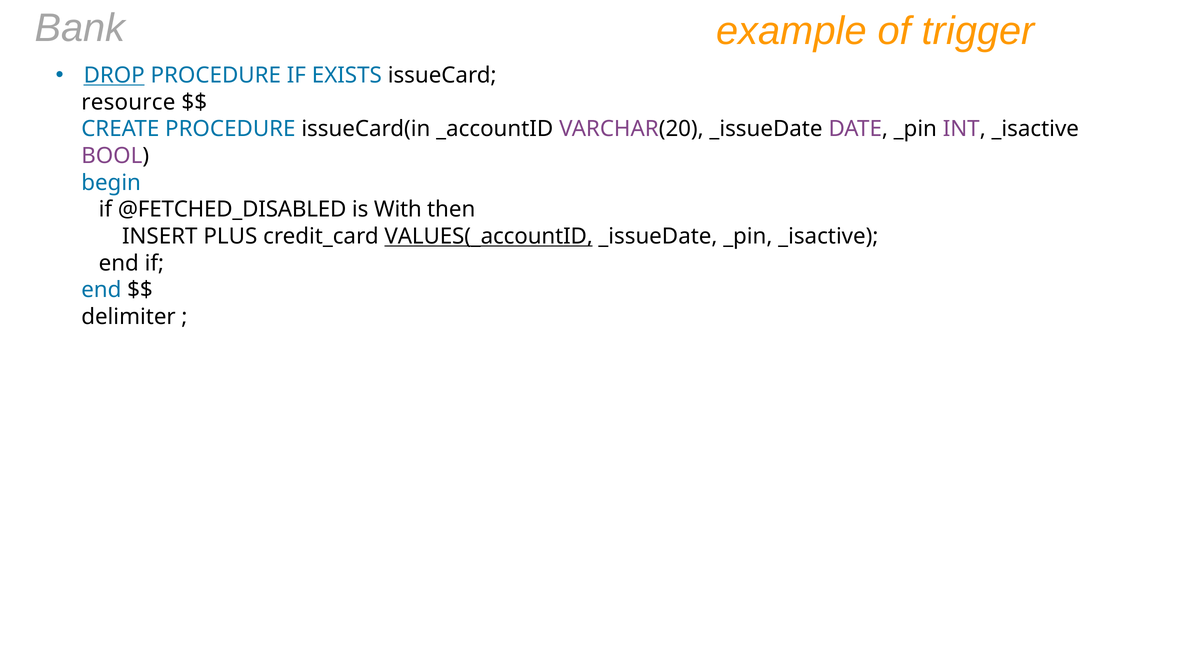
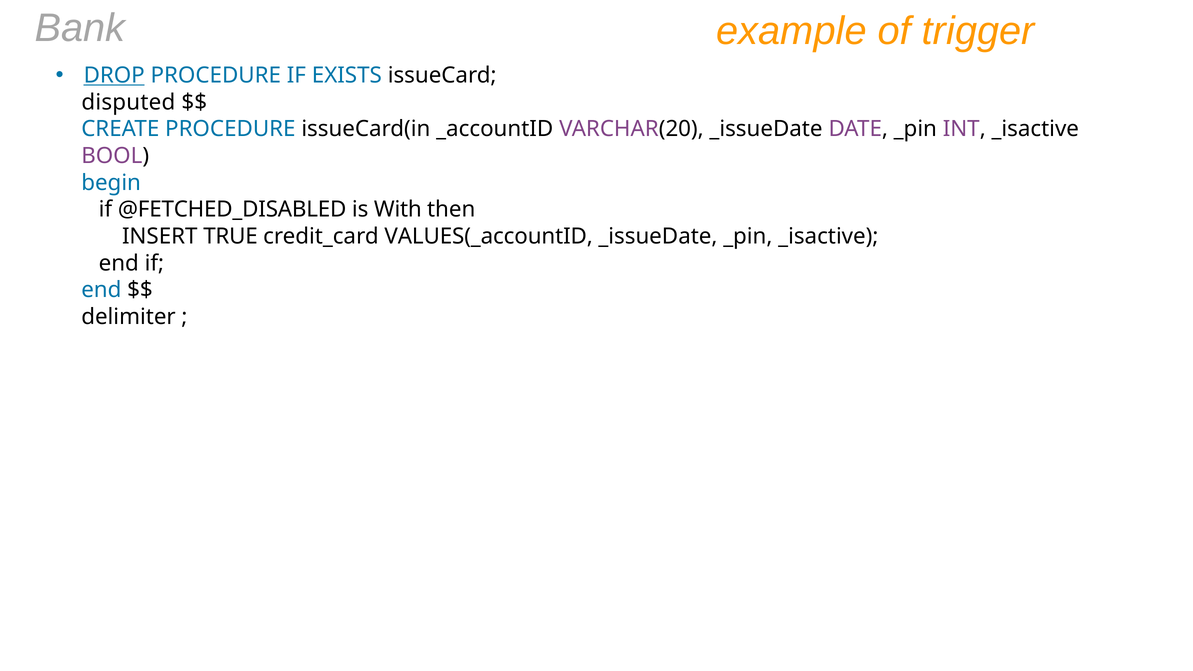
resource: resource -> disputed
PLUS: PLUS -> TRUE
VALUES(_accountID underline: present -> none
